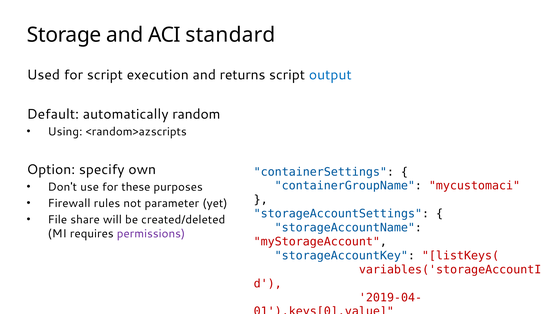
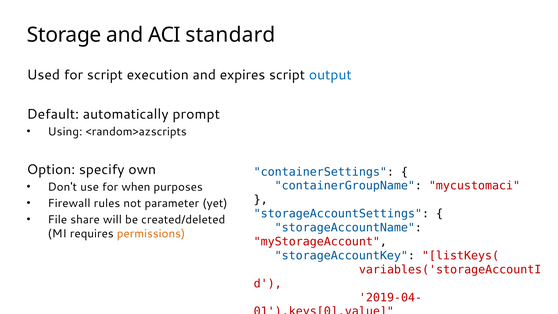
returns: returns -> expires
random: random -> prompt
these: these -> when
permissions colour: purple -> orange
